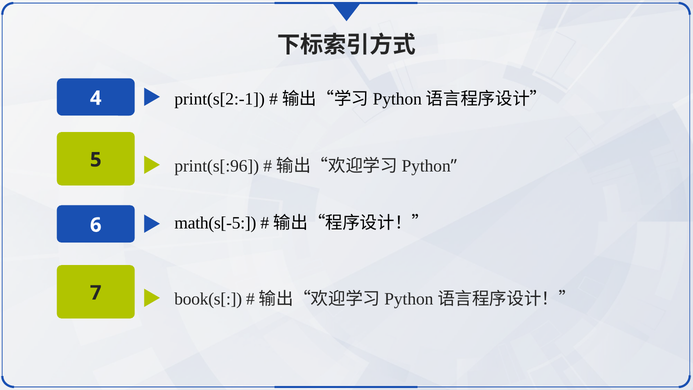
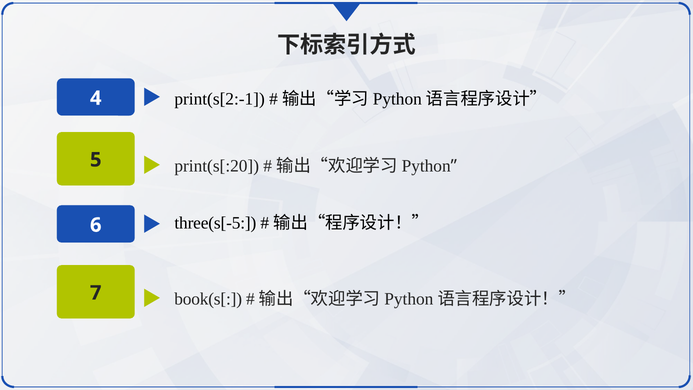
print(s[:96: print(s[:96 -> print(s[:20
math(s[-5: math(s[-5 -> three(s[-5
